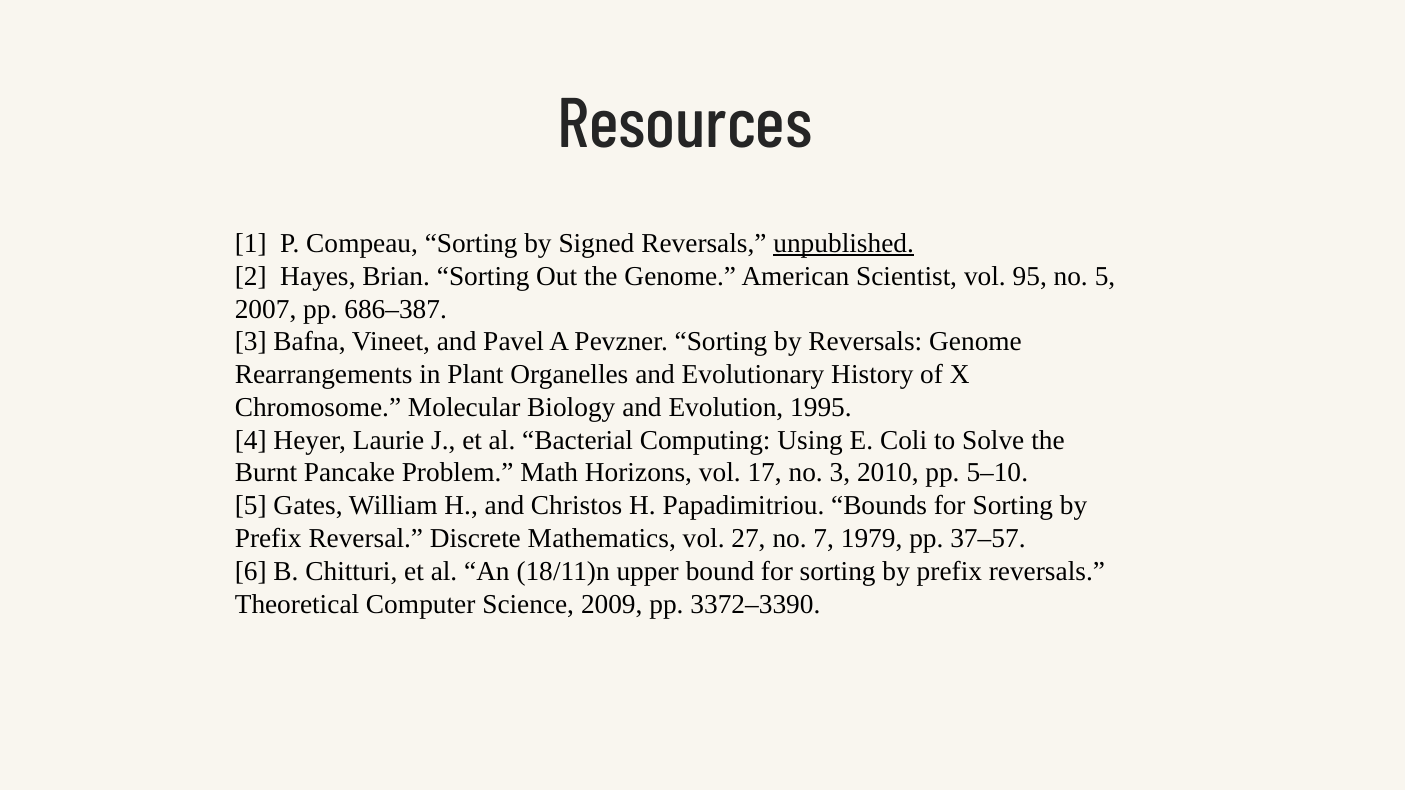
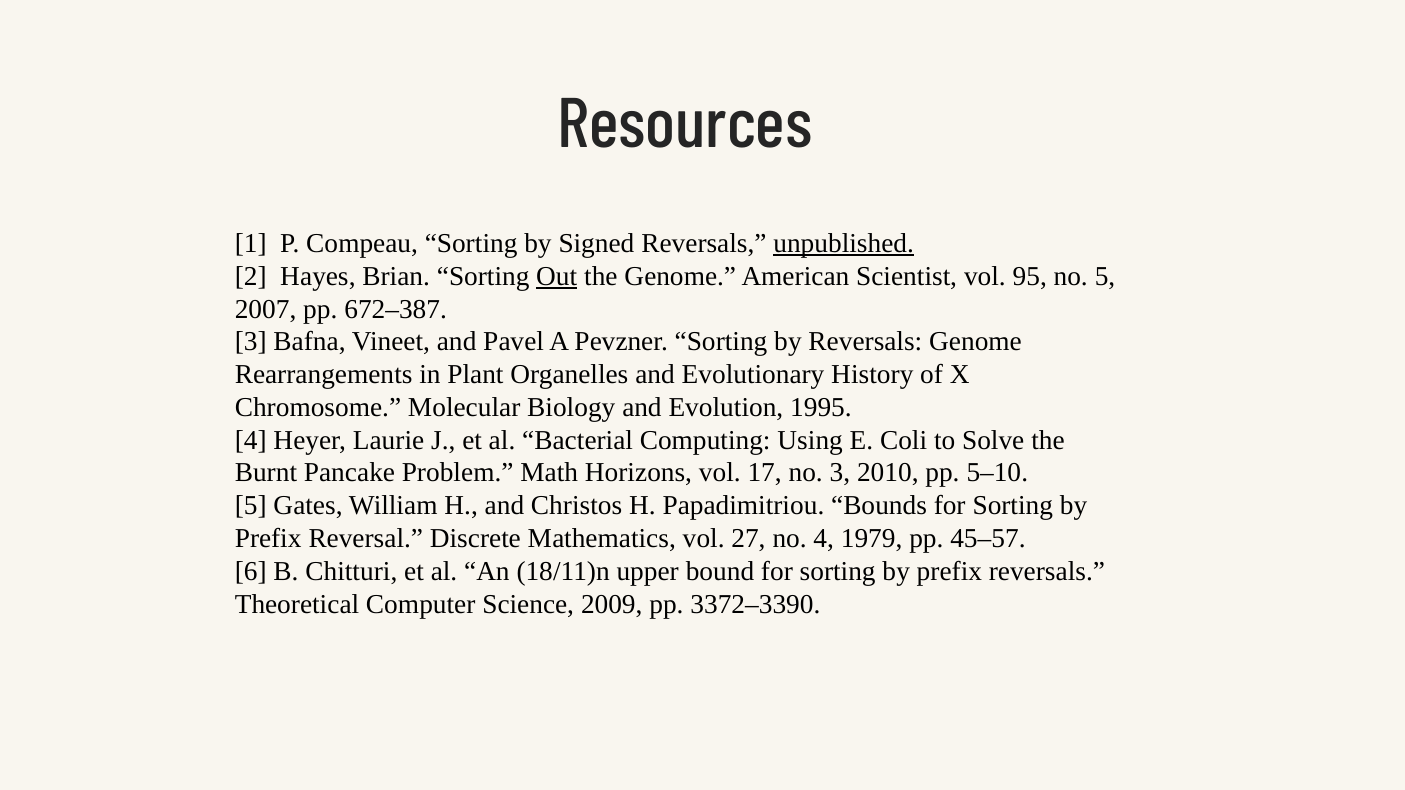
Out underline: none -> present
686–387: 686–387 -> 672–387
no 7: 7 -> 4
37–57: 37–57 -> 45–57
